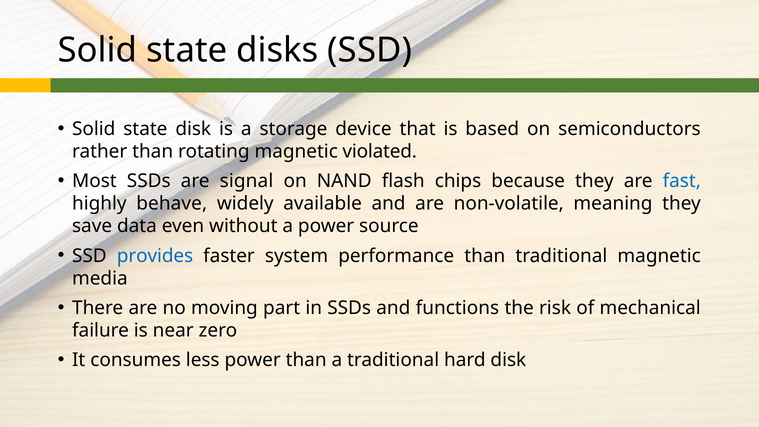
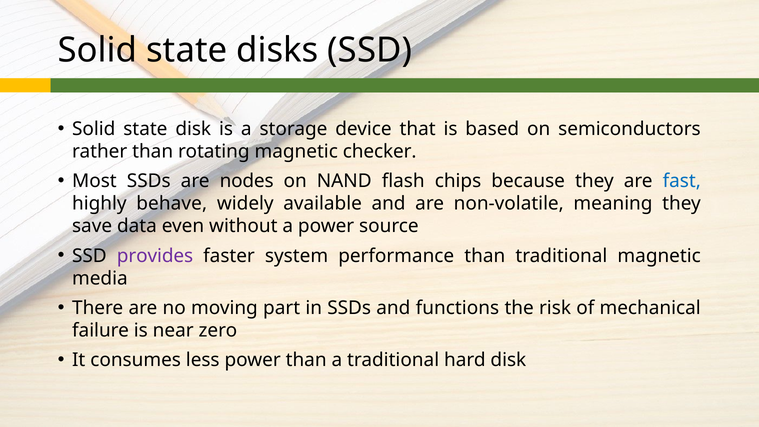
violated: violated -> checker
signal: signal -> nodes
provides colour: blue -> purple
